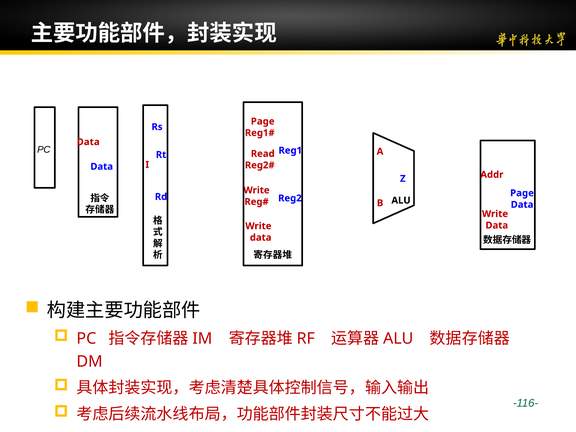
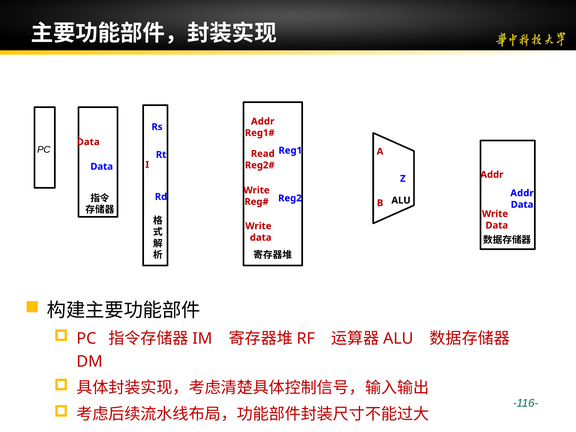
Page at (263, 121): Page -> Addr
Page at (522, 193): Page -> Addr
